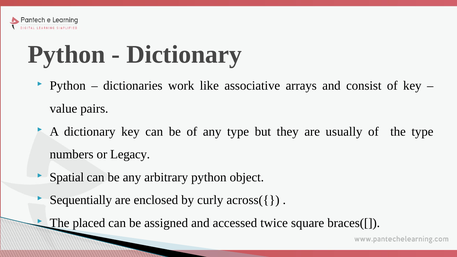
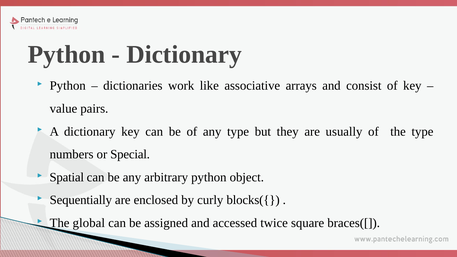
Legacy: Legacy -> Special
across({: across({ -> blocks({
placed: placed -> global
